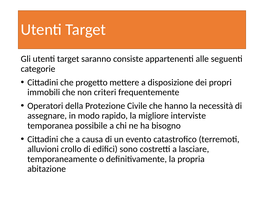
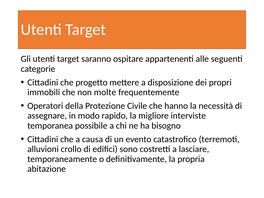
consiste: consiste -> ospitare
criteri: criteri -> molte
